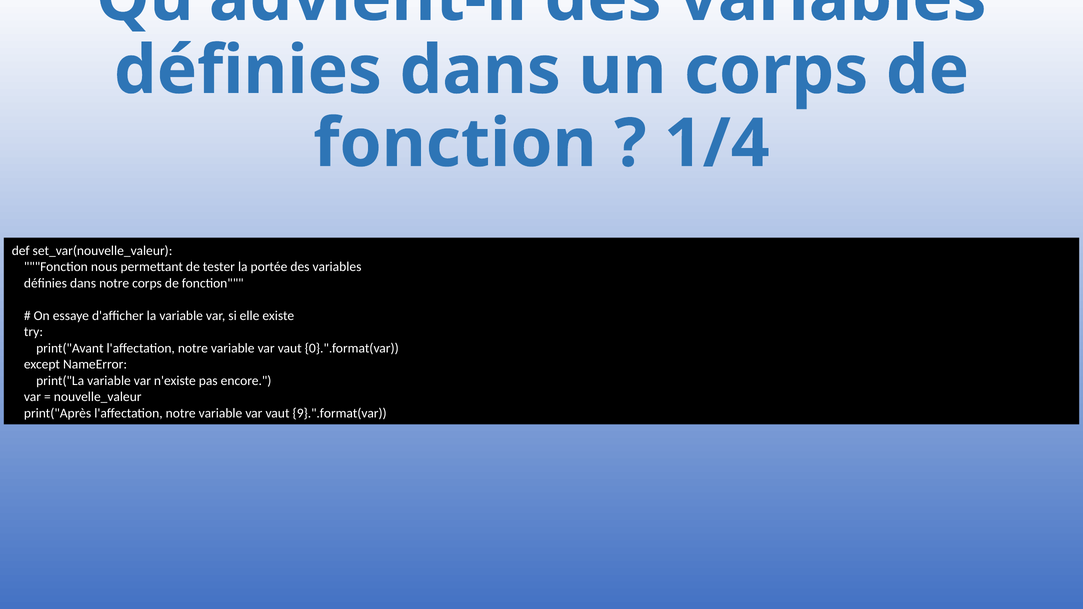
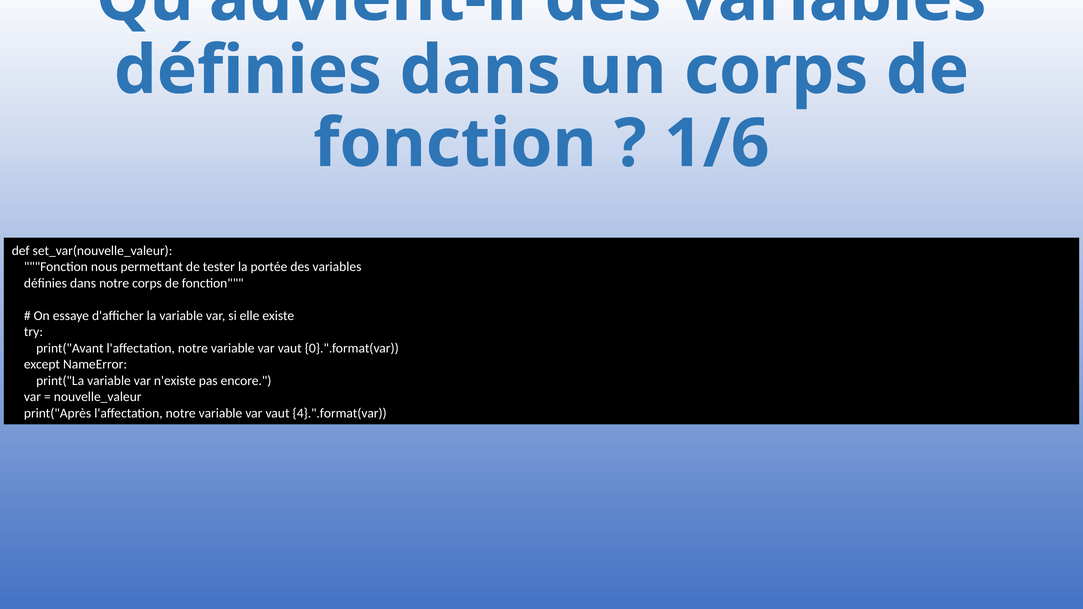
1/4: 1/4 -> 1/6
9}.".format(var: 9}.".format(var -> 4}.".format(var
